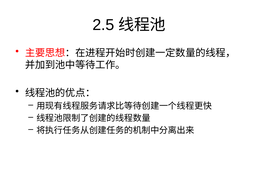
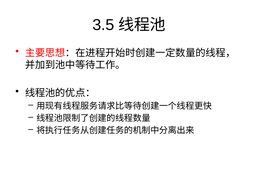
2.5: 2.5 -> 3.5
